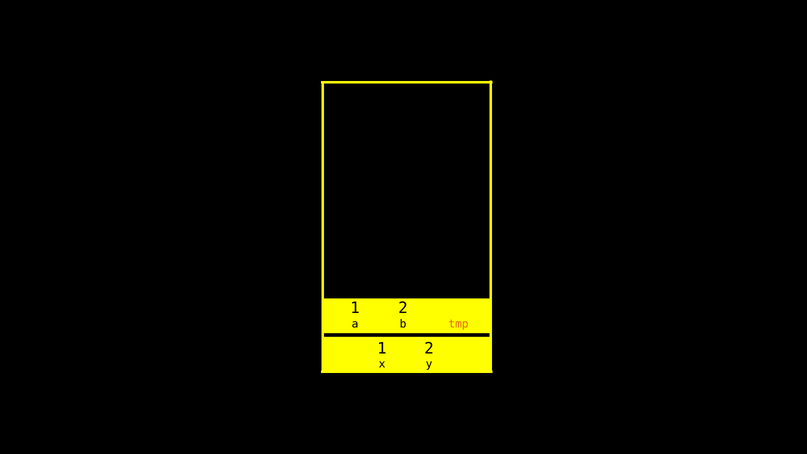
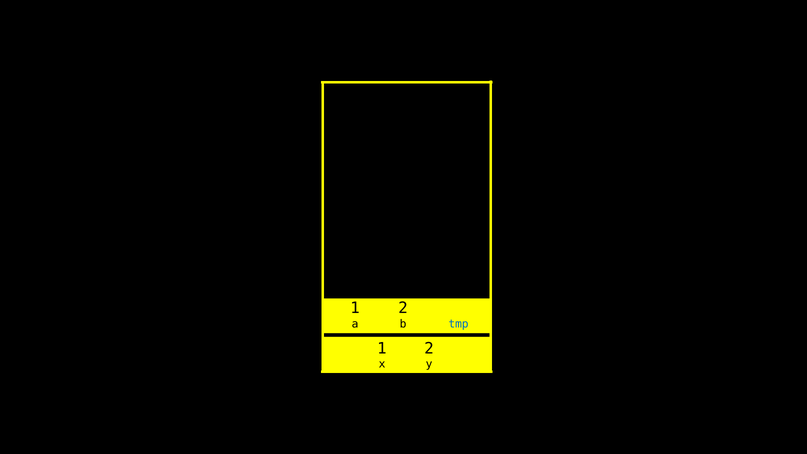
tmp colour: orange -> blue
